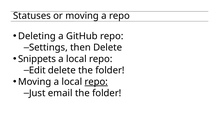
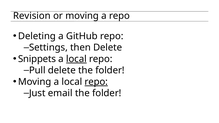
Statuses: Statuses -> Revision
local at (76, 59) underline: none -> present
Edit: Edit -> Pull
